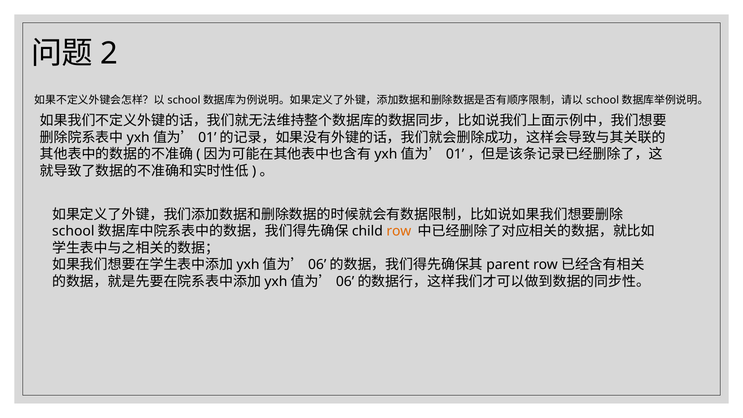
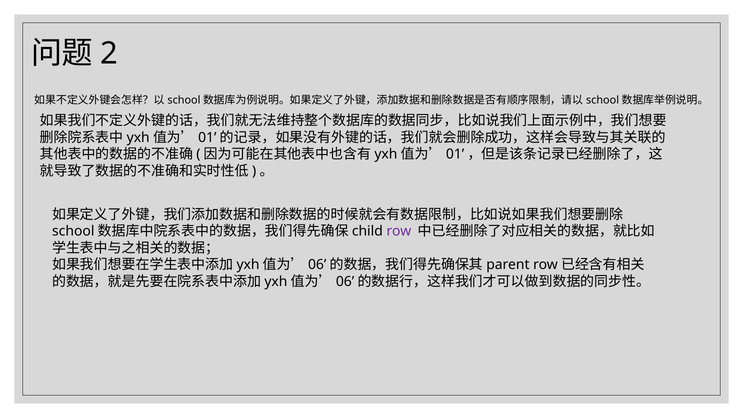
row colour: orange -> purple
